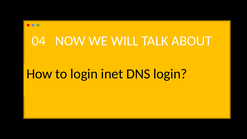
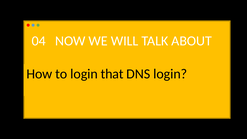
inet: inet -> that
